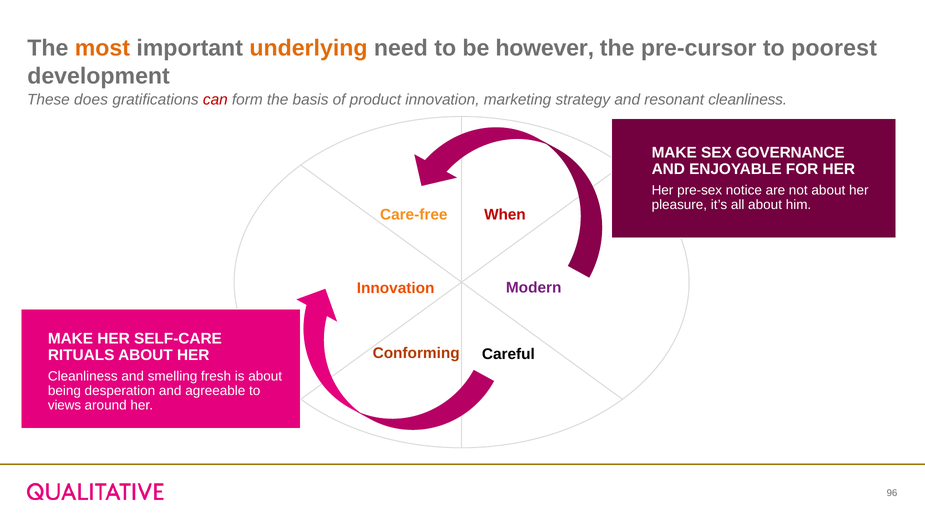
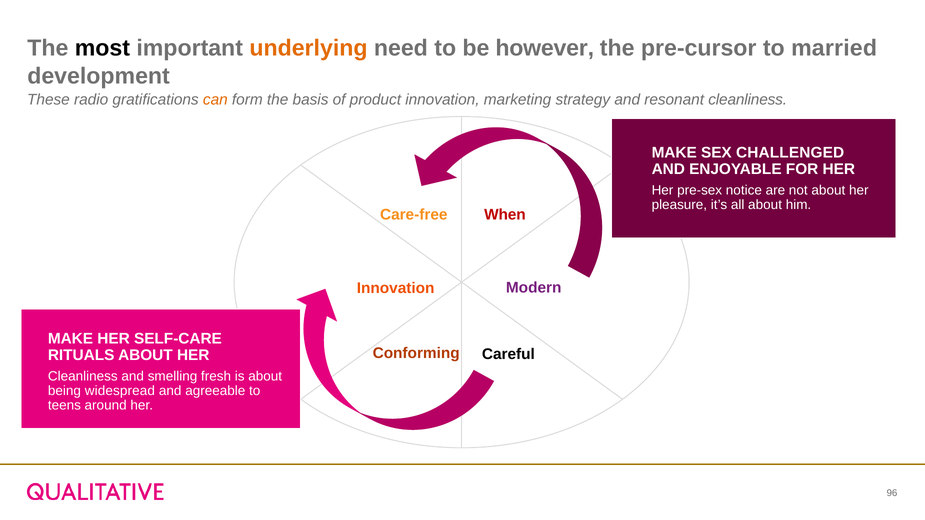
most colour: orange -> black
poorest: poorest -> married
does: does -> radio
can colour: red -> orange
GOVERNANCE: GOVERNANCE -> CHALLENGED
desperation: desperation -> widespread
views: views -> teens
